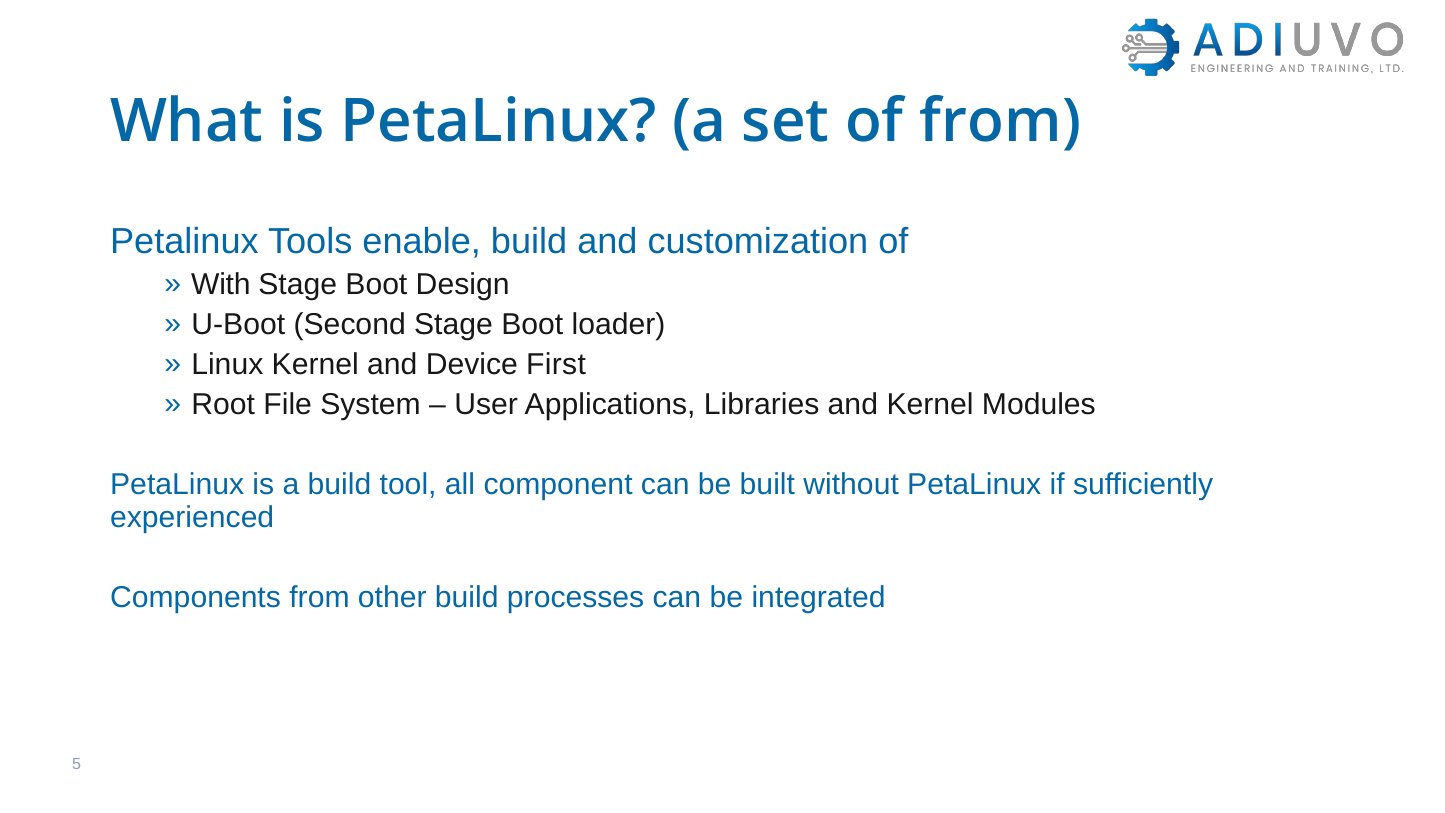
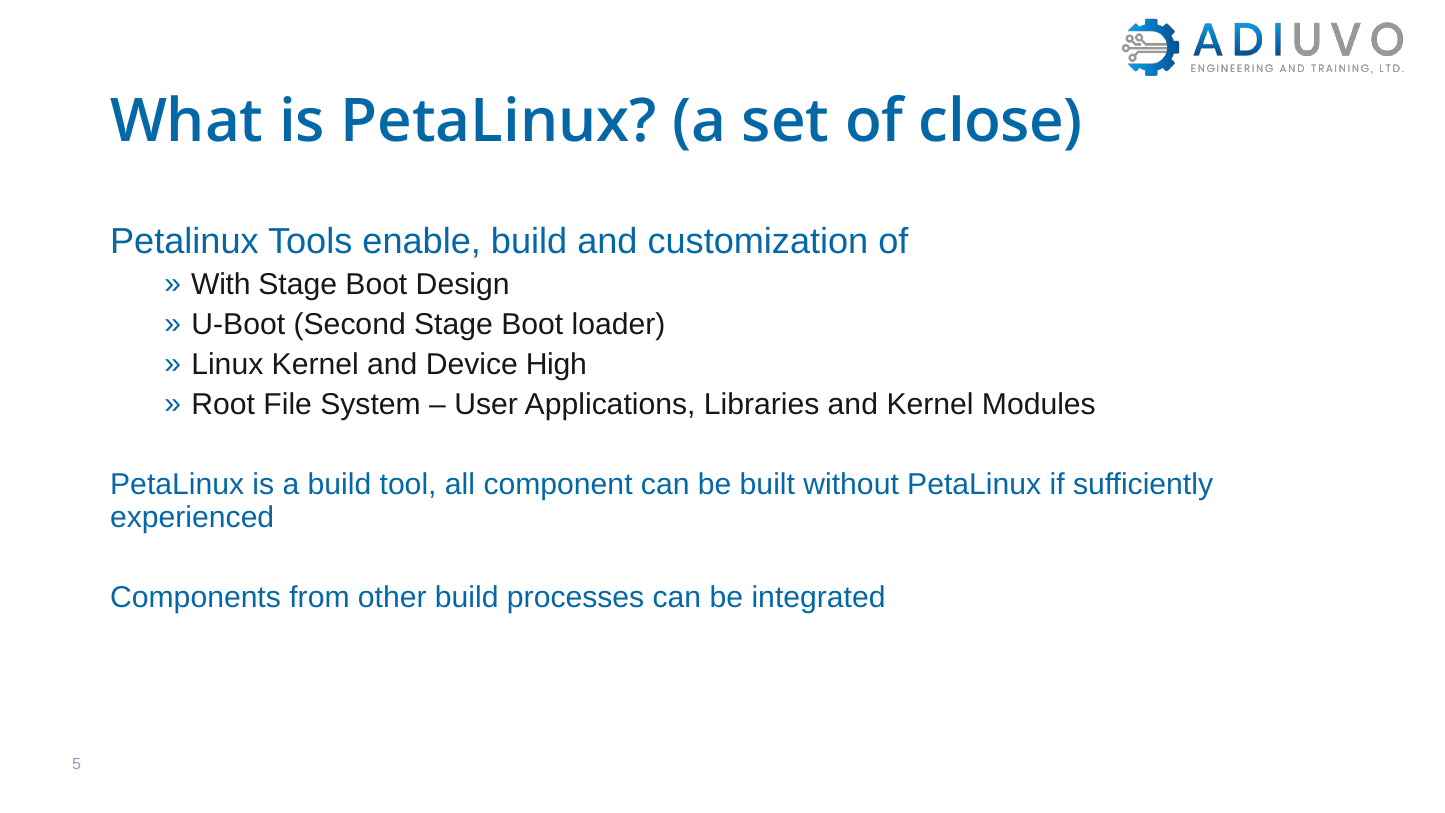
of from: from -> close
First: First -> High
